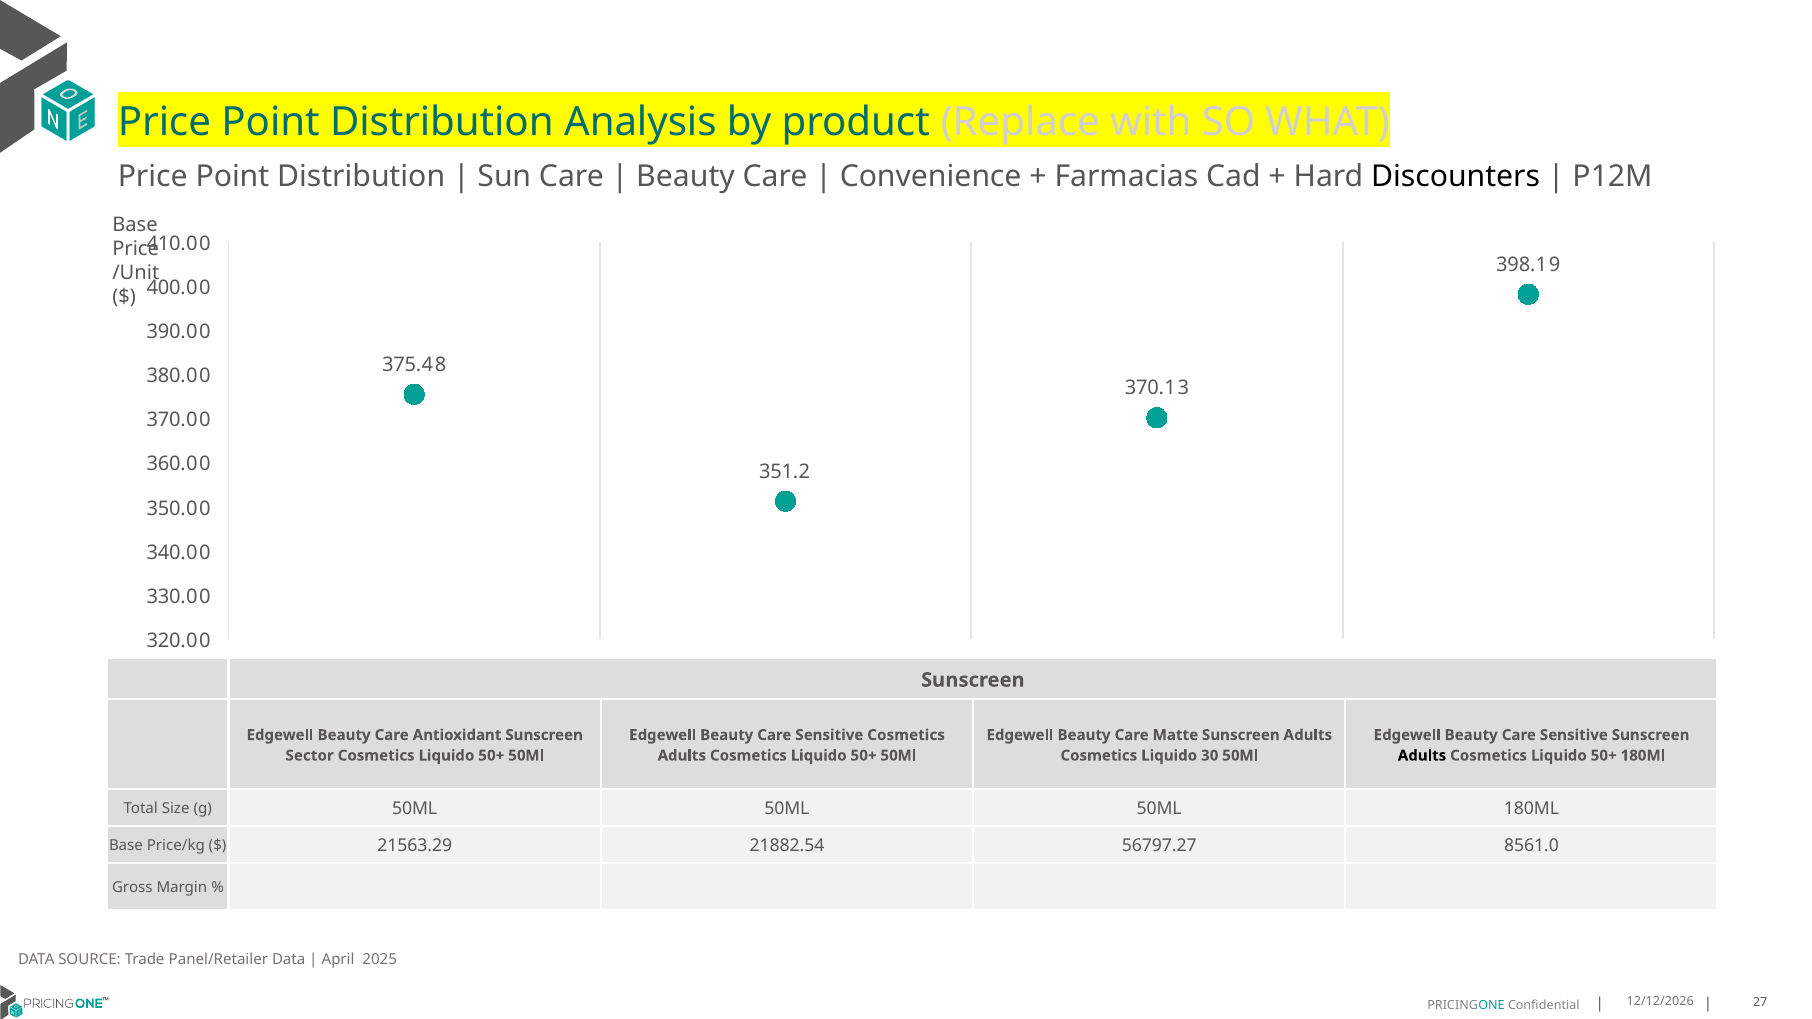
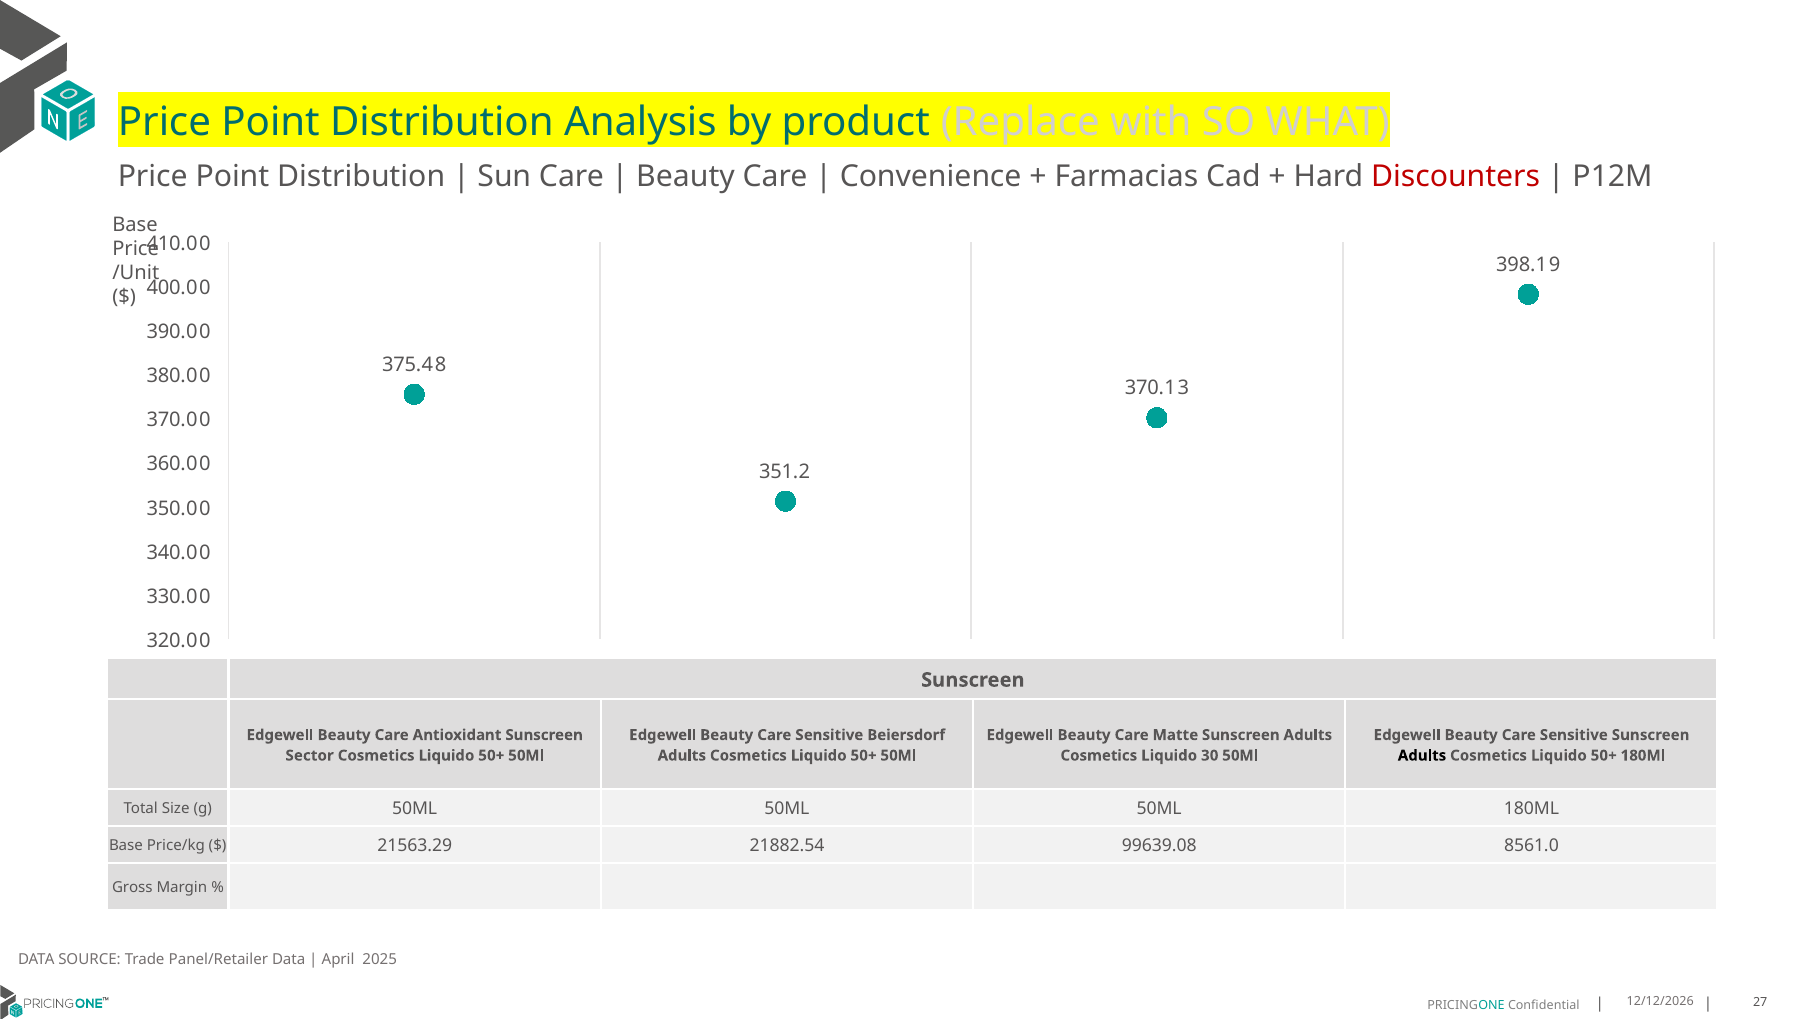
Discounters colour: black -> red
Sensitive Cosmetics: Cosmetics -> Beiersdorf
56797.27: 56797.27 -> 99639.08
